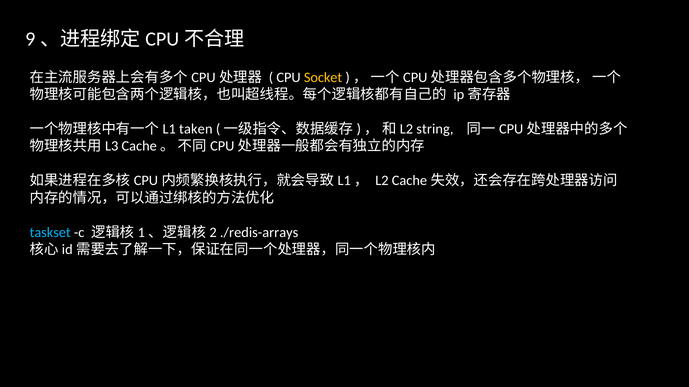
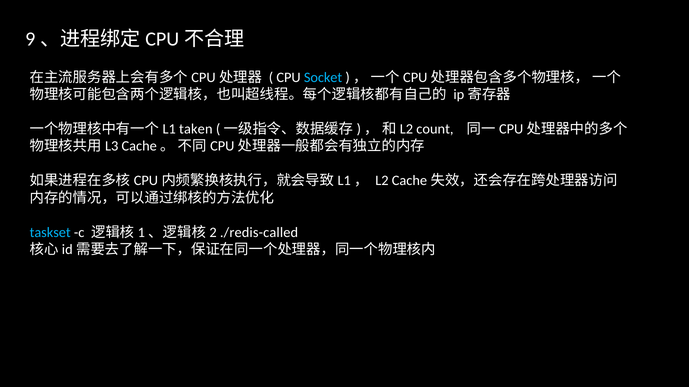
Socket colour: yellow -> light blue
string: string -> count
./redis-arrays: ./redis-arrays -> ./redis-called
